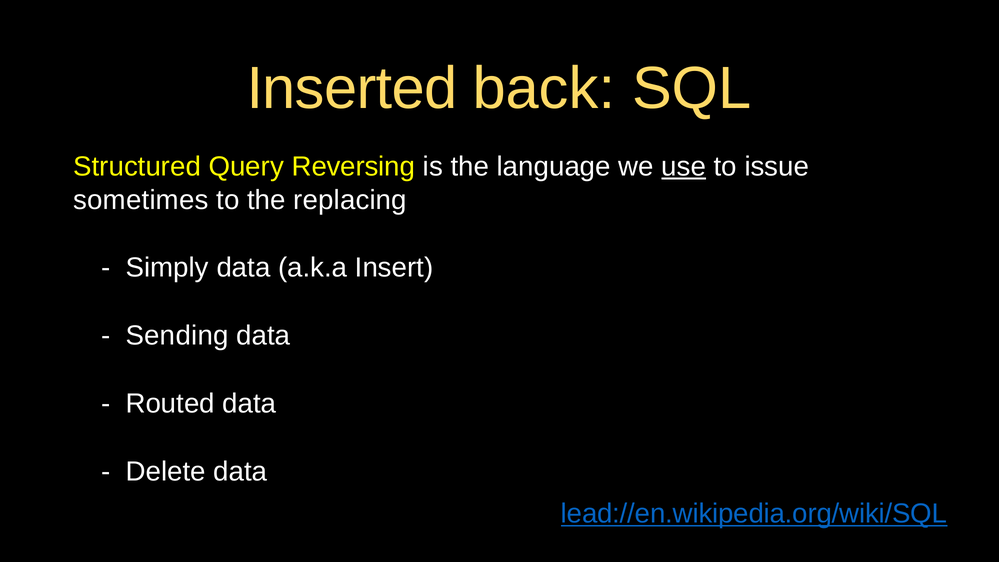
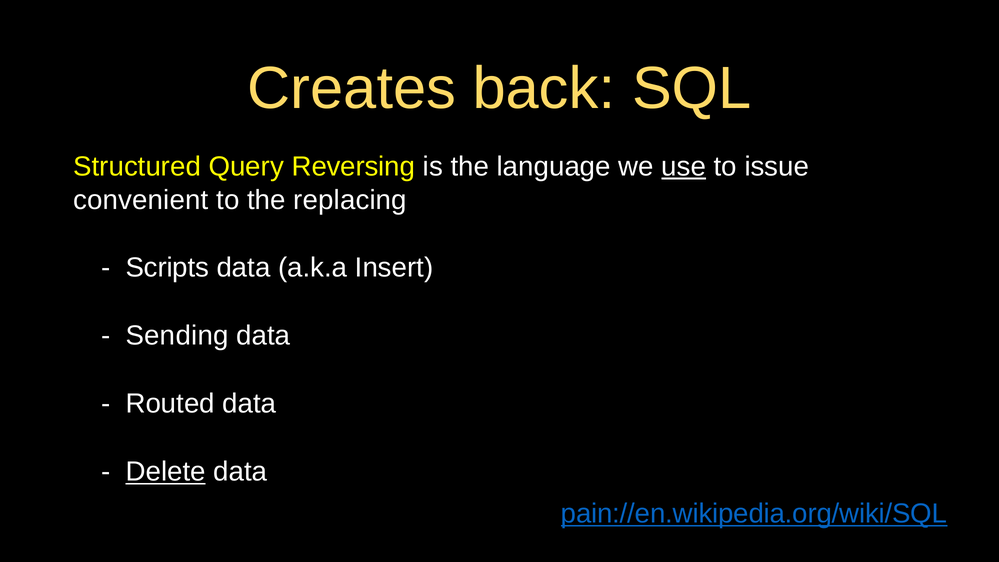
Inserted: Inserted -> Creates
sometimes: sometimes -> convenient
Simply: Simply -> Scripts
Delete underline: none -> present
lead://en.wikipedia.org/wiki/SQL: lead://en.wikipedia.org/wiki/SQL -> pain://en.wikipedia.org/wiki/SQL
